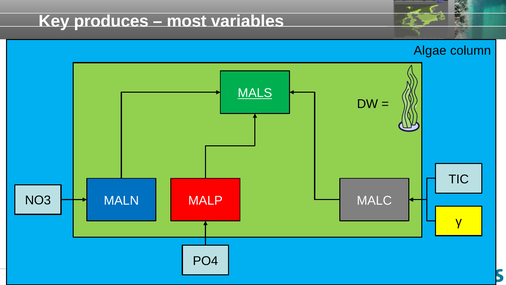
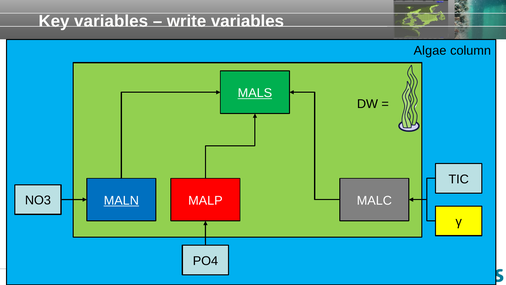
Key produces: produces -> variables
most: most -> write
MALN underline: none -> present
